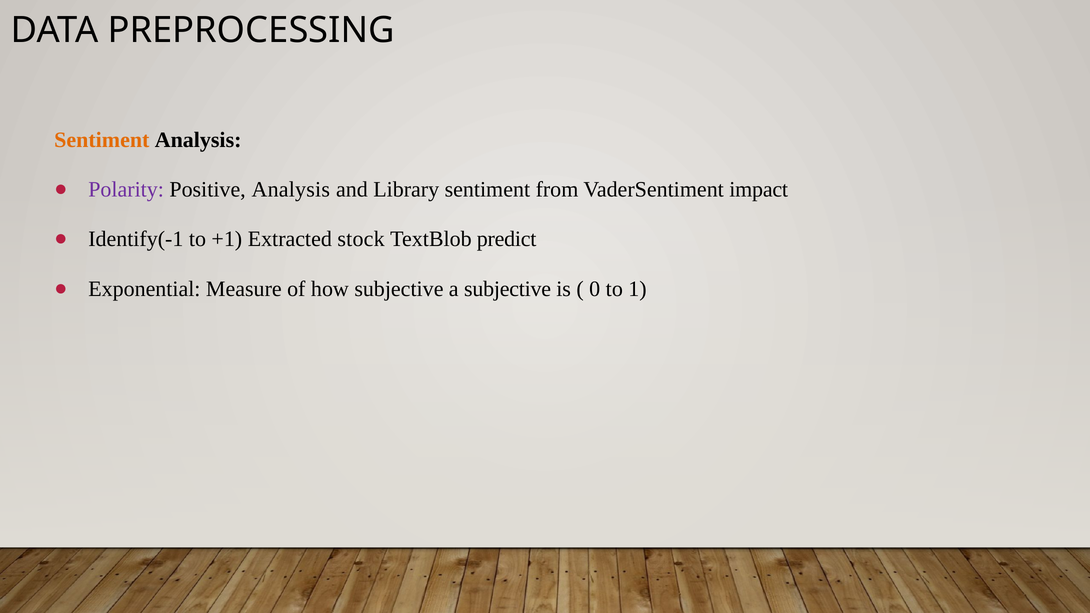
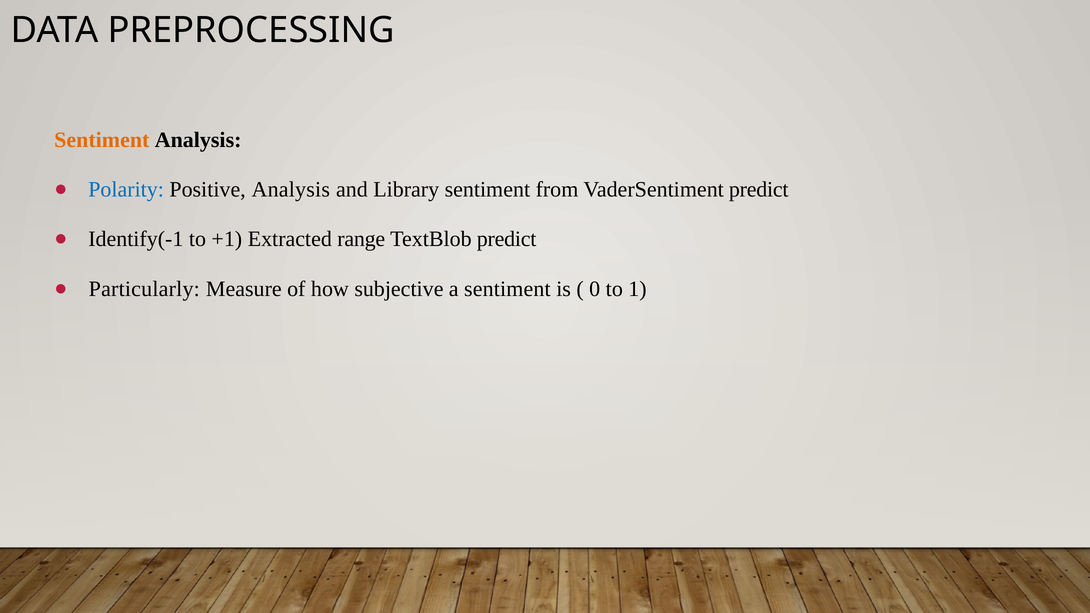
Polarity colour: purple -> blue
VaderSentiment impact: impact -> predict
stock: stock -> range
Exponential: Exponential -> Particularly
a subjective: subjective -> sentiment
